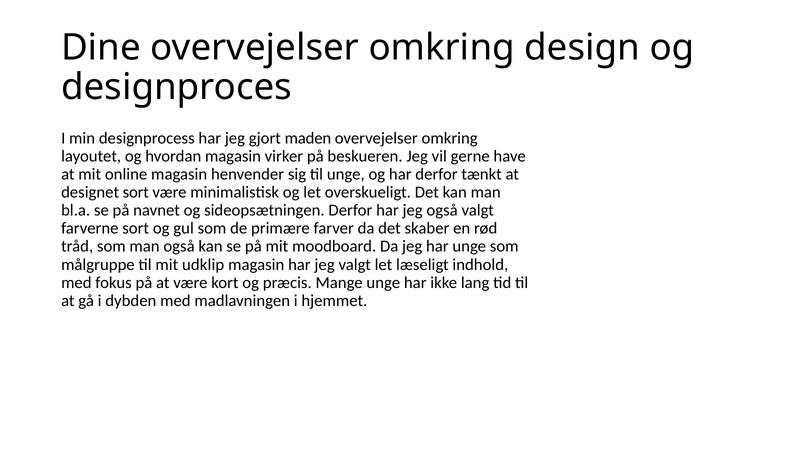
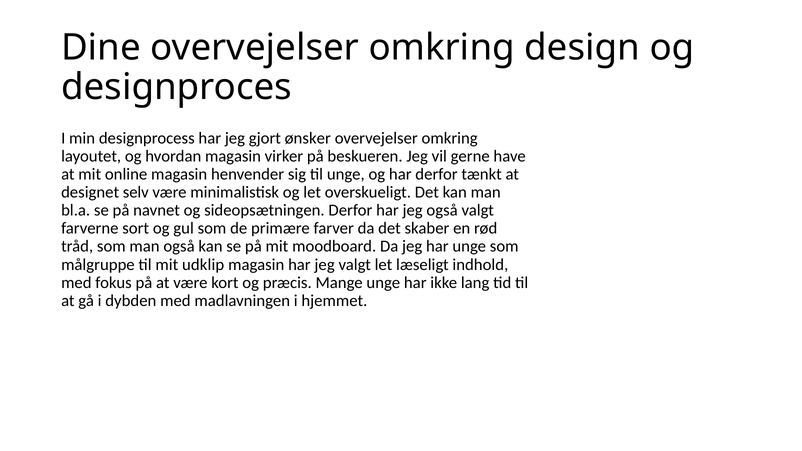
maden: maden -> ønsker
designet sort: sort -> selv
